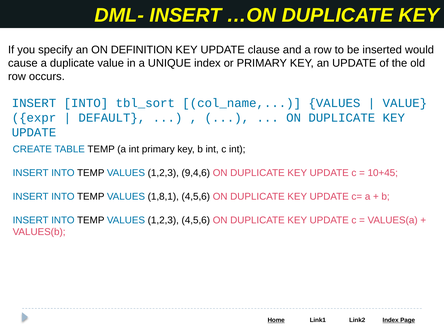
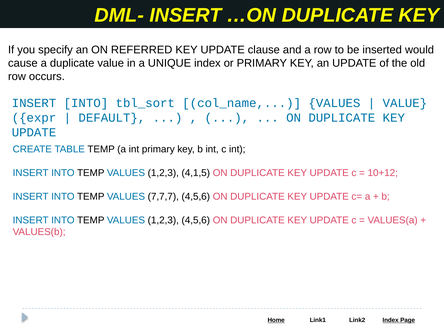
DEFINITION: DEFINITION -> REFERRED
9,4,6: 9,4,6 -> 4,1,5
10+45: 10+45 -> 10+12
1,8,1: 1,8,1 -> 7,7,7
